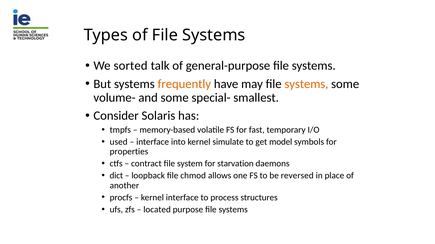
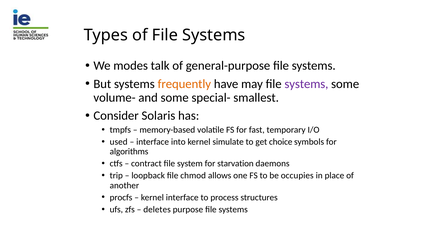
sorted: sorted -> modes
systems at (306, 84) colour: orange -> purple
model: model -> choice
properties: properties -> algorithms
dict: dict -> trip
reversed: reversed -> occupies
located: located -> deletes
